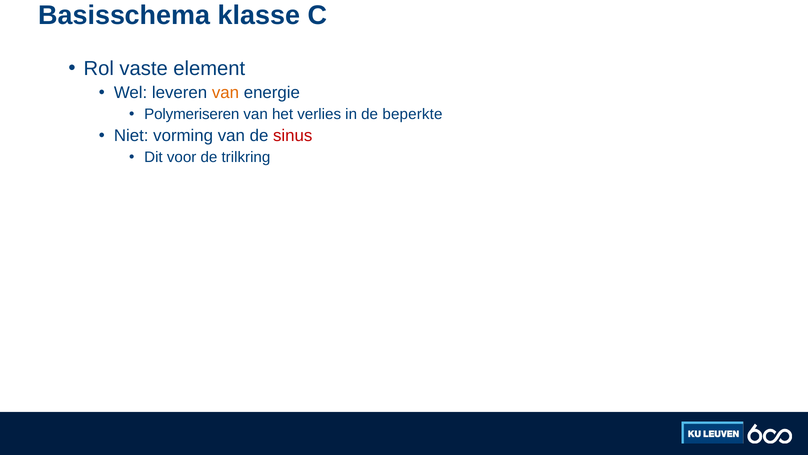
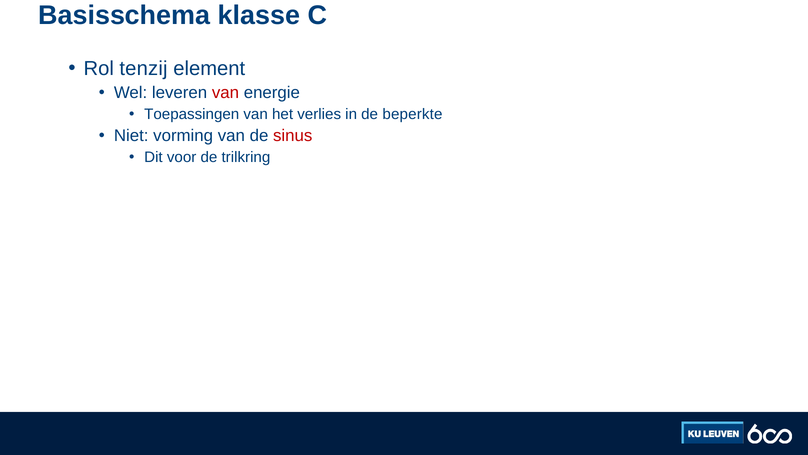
vaste: vaste -> tenzij
van at (225, 93) colour: orange -> red
Polymeriseren: Polymeriseren -> Toepassingen
